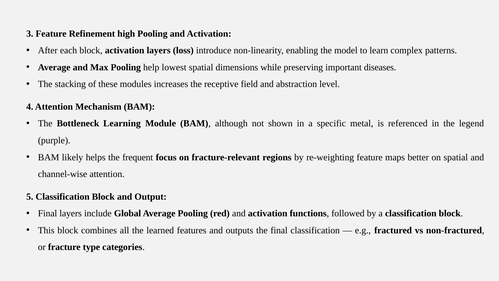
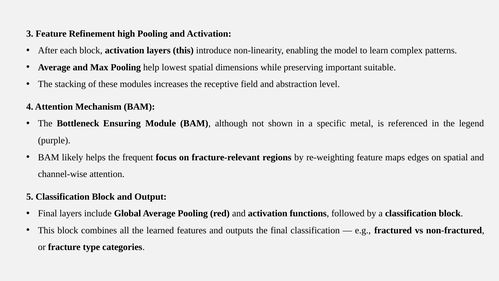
layers loss: loss -> this
diseases: diseases -> suitable
Learning: Learning -> Ensuring
better: better -> edges
